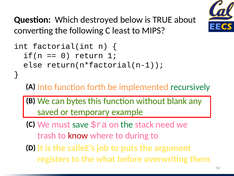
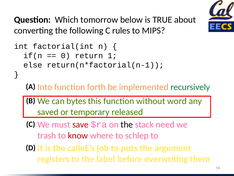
destroyed: destroyed -> tomorrow
least: least -> rules
blank: blank -> word
example: example -> released
save colour: green -> red
the at (127, 124) colour: green -> black
during: during -> schlep
what: what -> label
